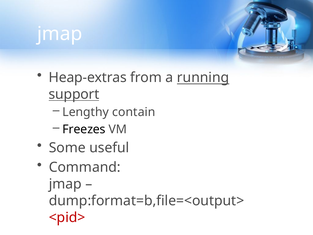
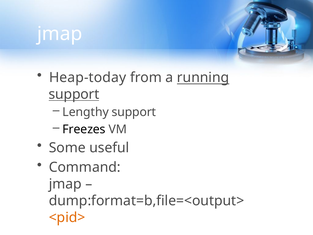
Heap-extras: Heap-extras -> Heap-today
Lengthy contain: contain -> support
<pid> colour: red -> orange
